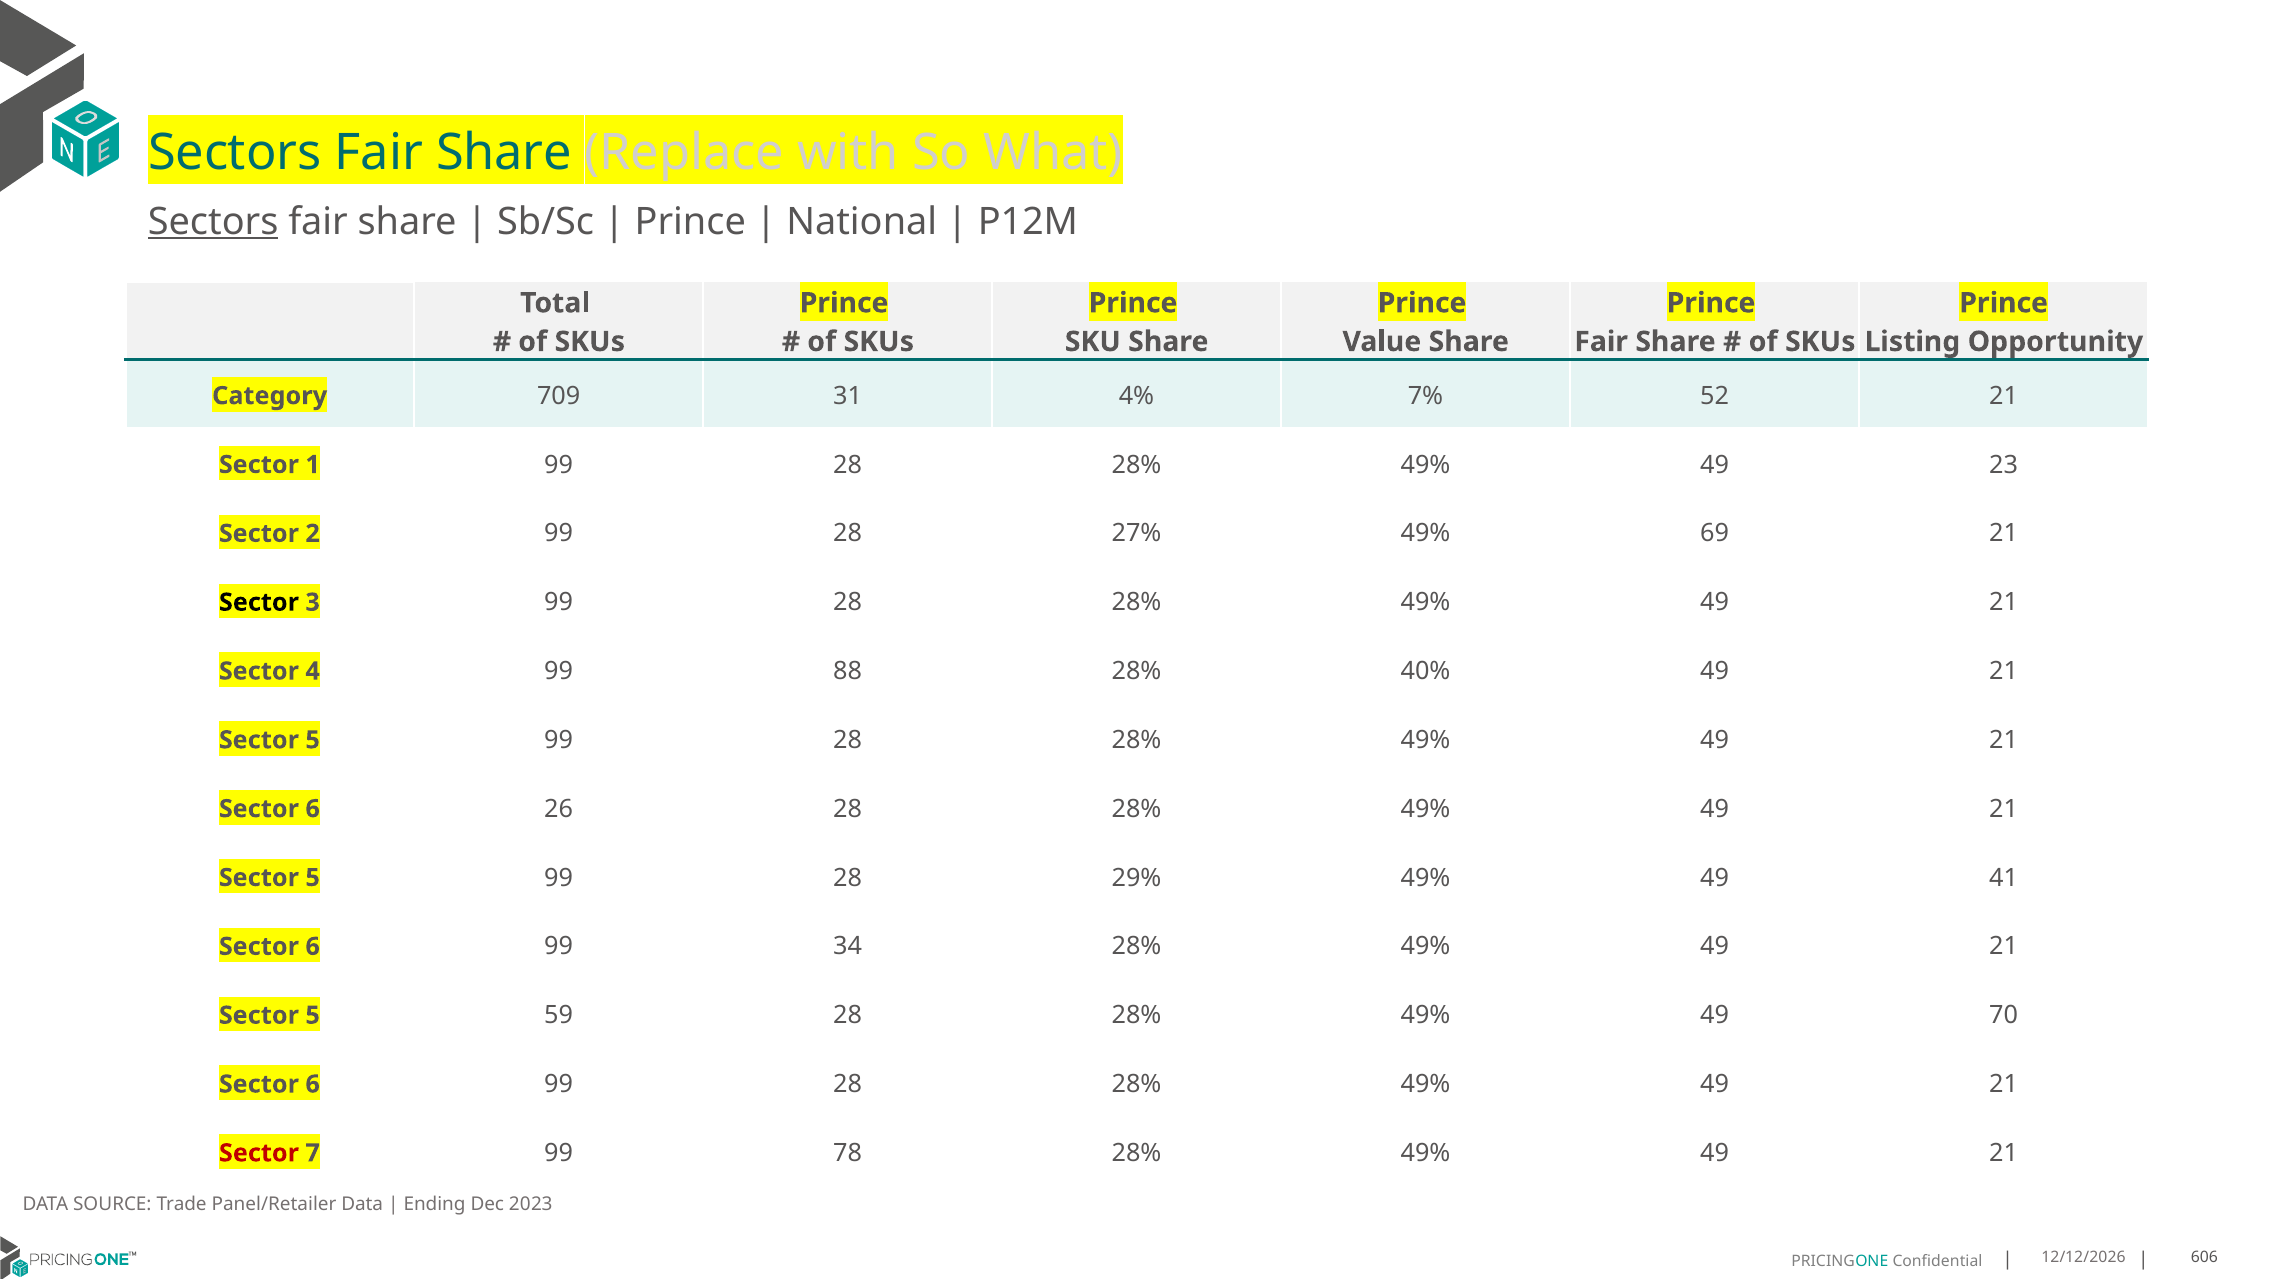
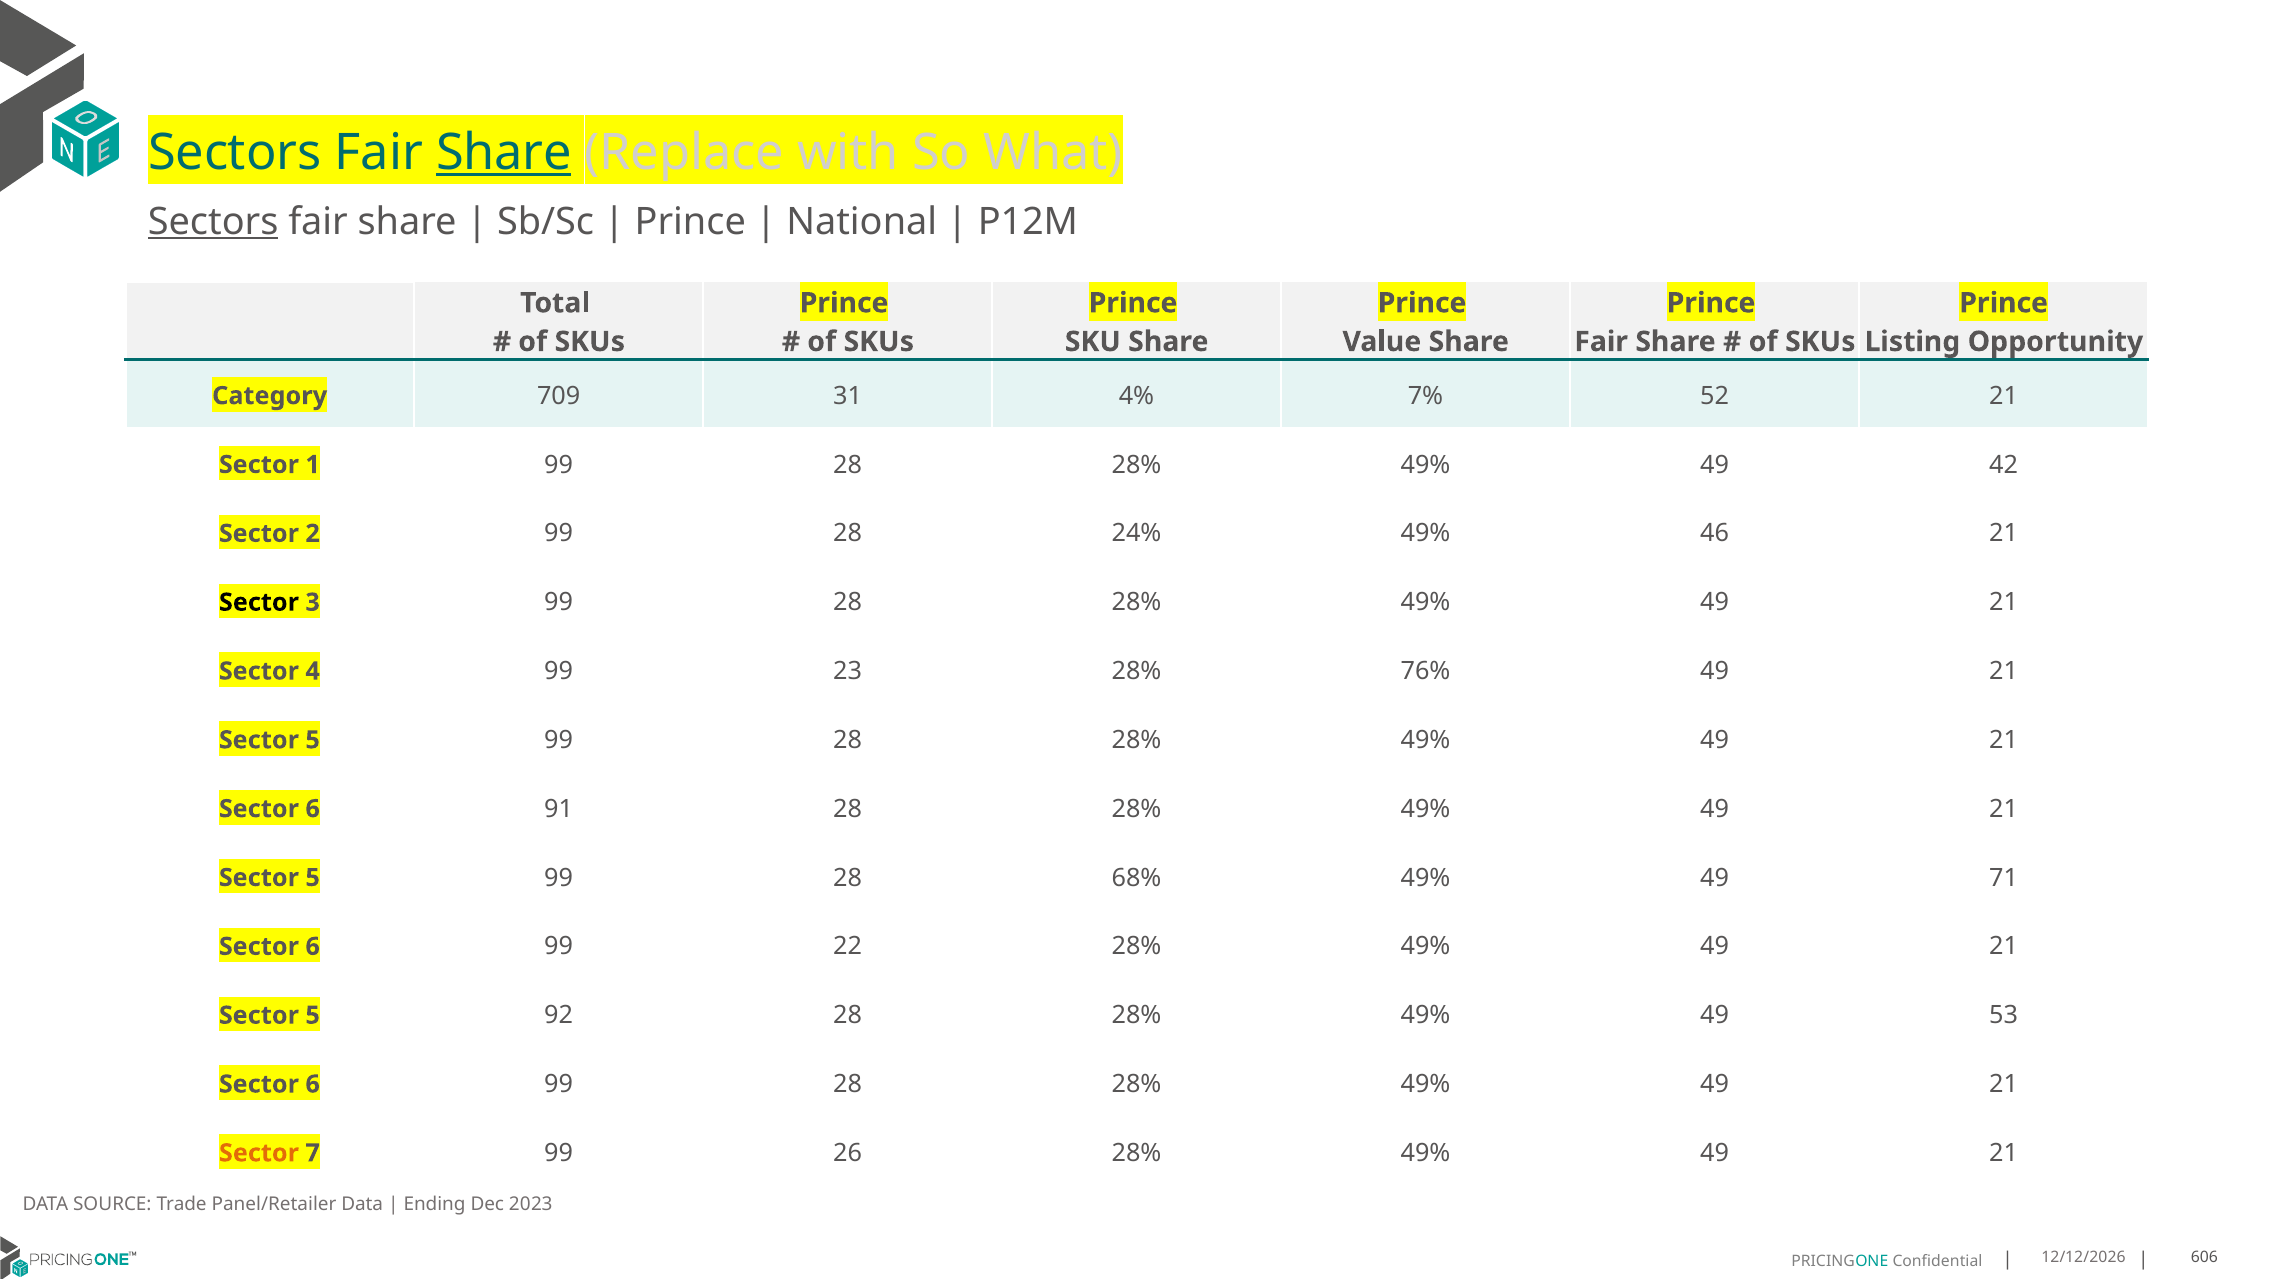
Share at (504, 153) underline: none -> present
23: 23 -> 42
27%: 27% -> 24%
69: 69 -> 46
88: 88 -> 23
40%: 40% -> 76%
26: 26 -> 91
29%: 29% -> 68%
41: 41 -> 71
34: 34 -> 22
59: 59 -> 92
70: 70 -> 53
Sector at (259, 1153) colour: red -> orange
78: 78 -> 26
